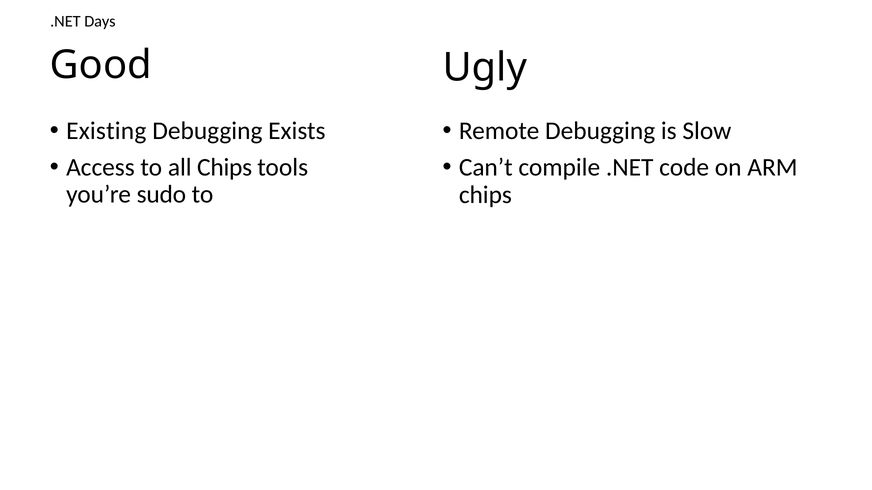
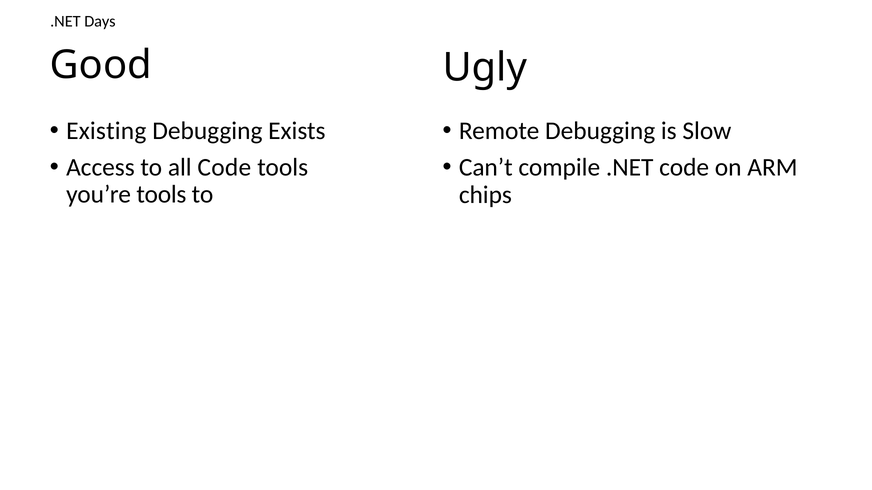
all Chips: Chips -> Code
you’re sudo: sudo -> tools
